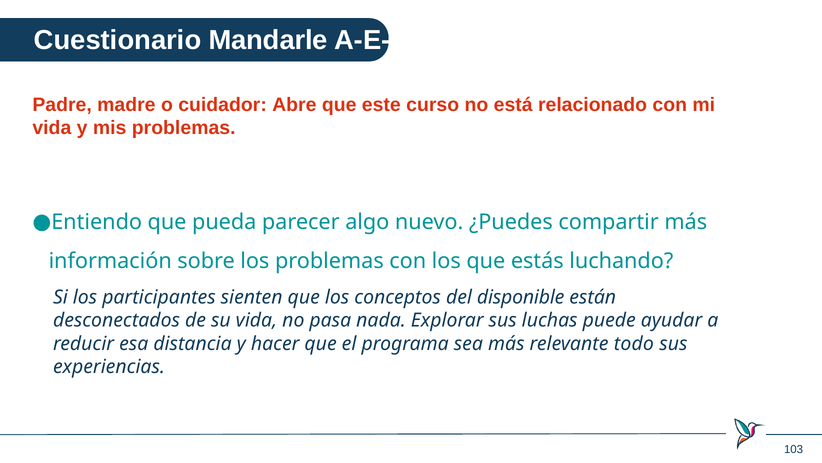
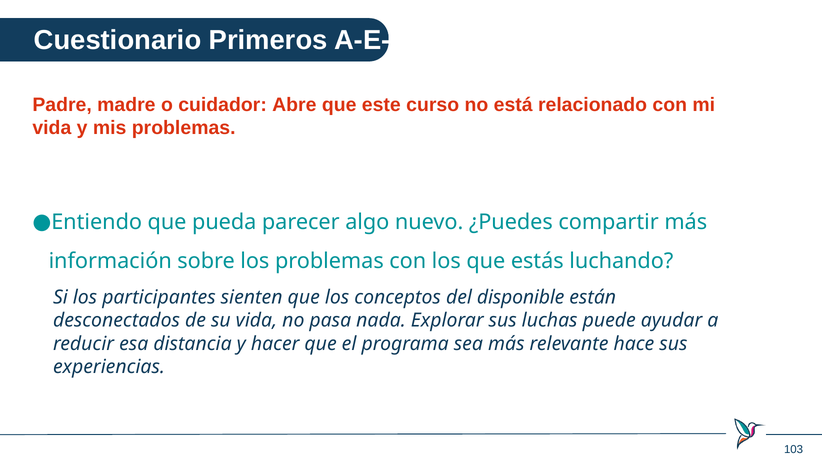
Mandarle: Mandarle -> Primeros
todo: todo -> hace
